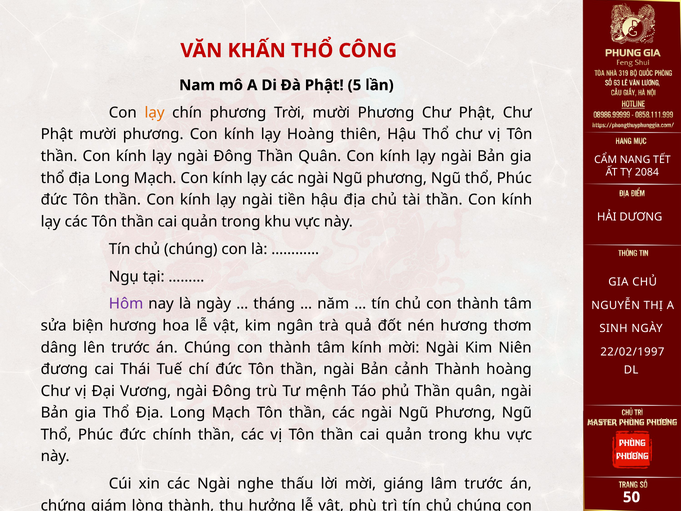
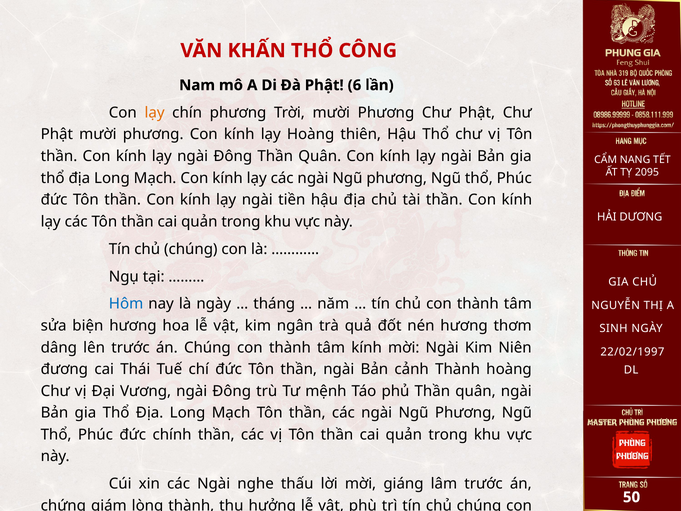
5: 5 -> 6
2084: 2084 -> 2095
Hôm colour: purple -> blue
